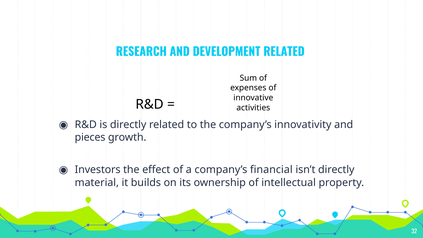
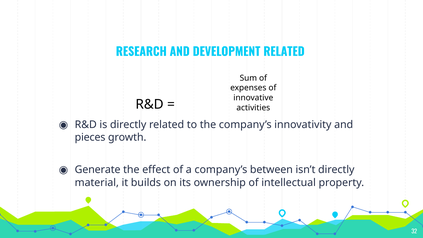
Investors: Investors -> Generate
financial: financial -> between
